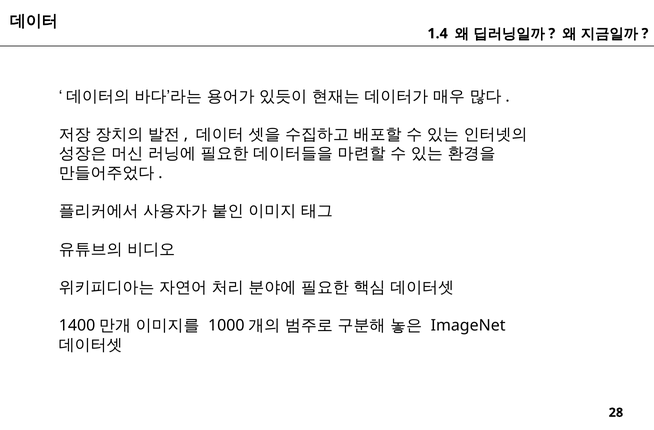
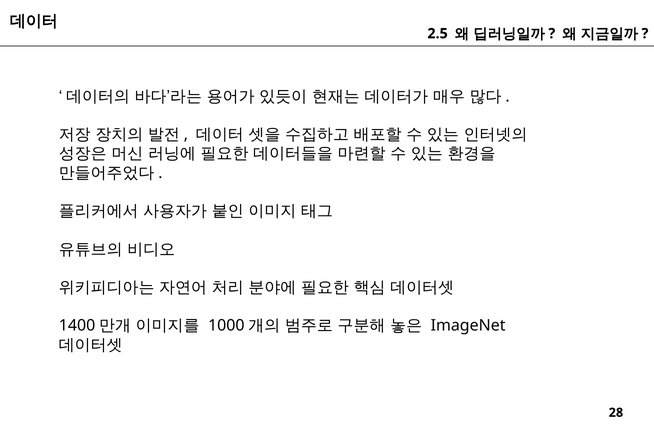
1.4: 1.4 -> 2.5
